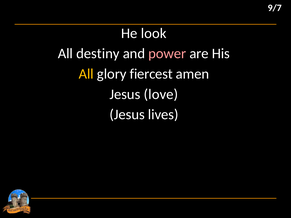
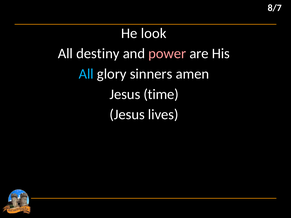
9/7: 9/7 -> 8/7
All at (86, 74) colour: yellow -> light blue
fiercest: fiercest -> sinners
love: love -> time
